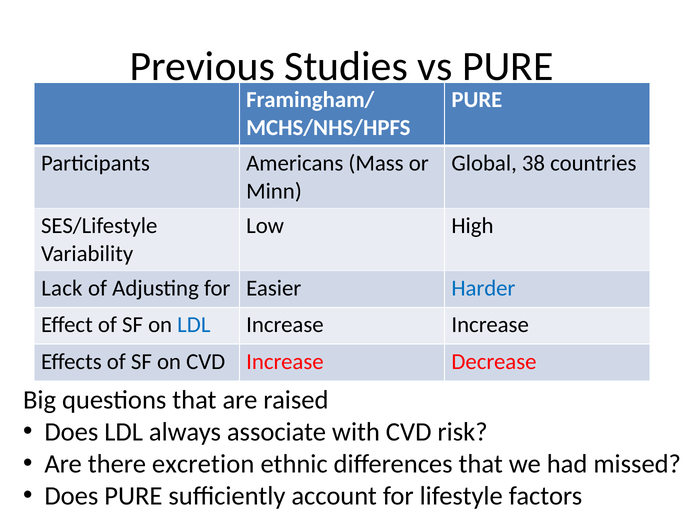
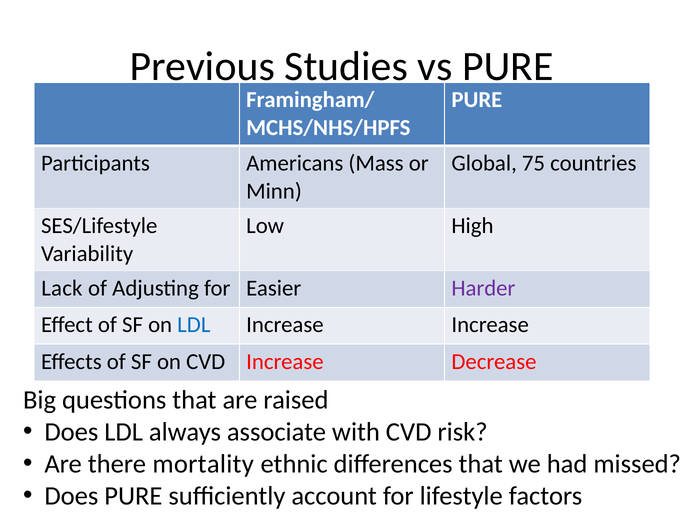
38: 38 -> 75
Harder colour: blue -> purple
excretion: excretion -> mortality
